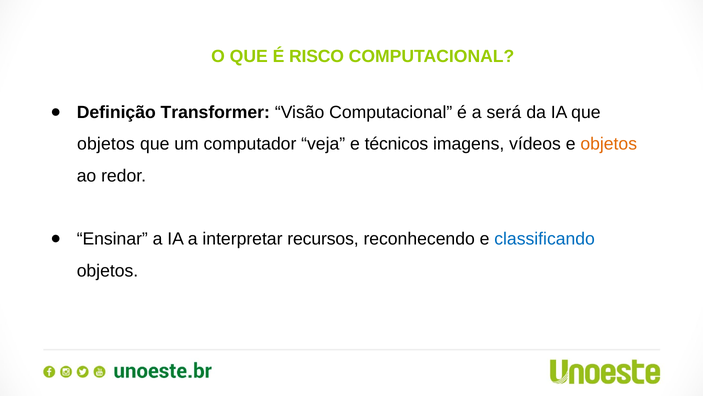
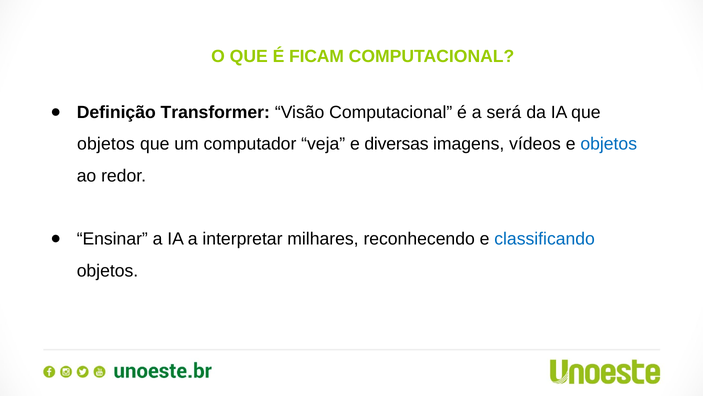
RISCO: RISCO -> FICAM
técnicos: técnicos -> diversas
objetos at (609, 144) colour: orange -> blue
recursos: recursos -> milhares
